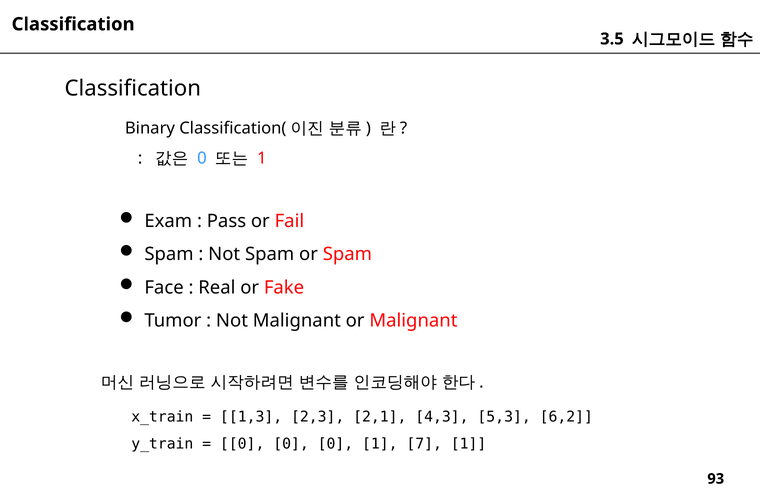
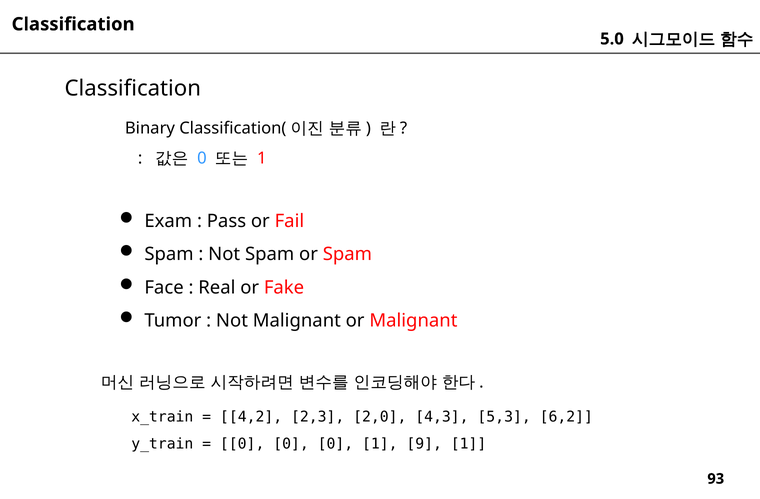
3.5: 3.5 -> 5.0
1,3: 1,3 -> 4,2
2,1: 2,1 -> 2,0
7: 7 -> 9
